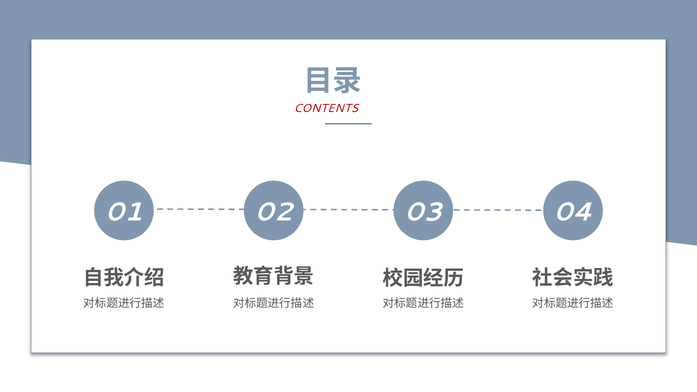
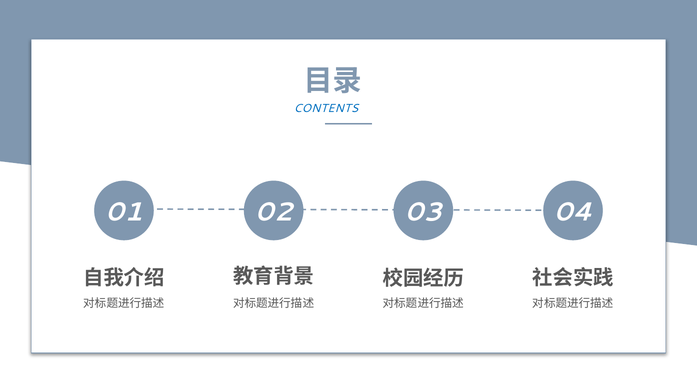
CONTENTS colour: red -> blue
